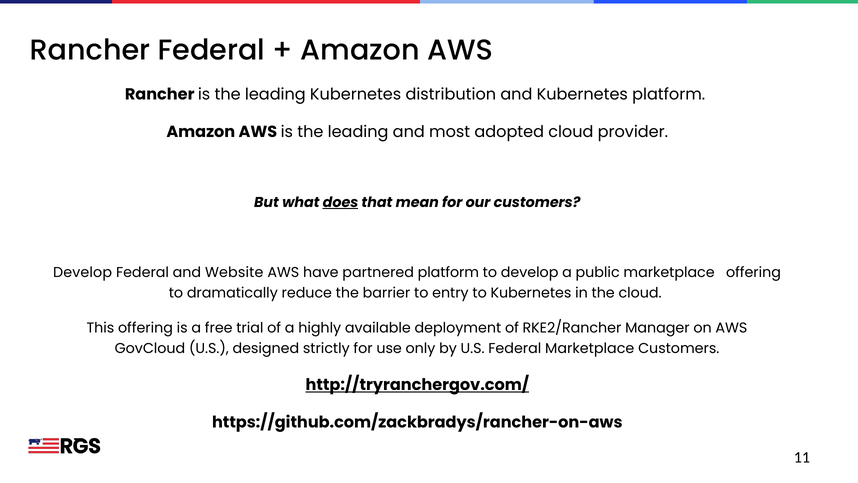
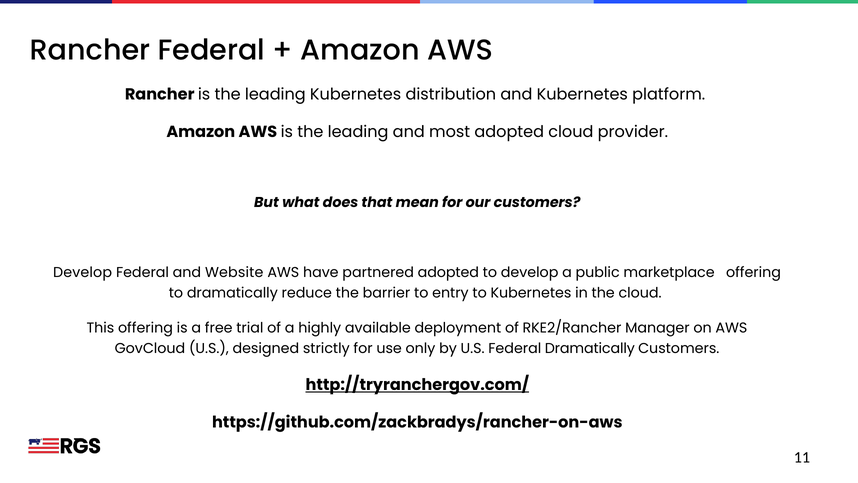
does underline: present -> none
partnered platform: platform -> adopted
Federal Marketplace: Marketplace -> Dramatically
